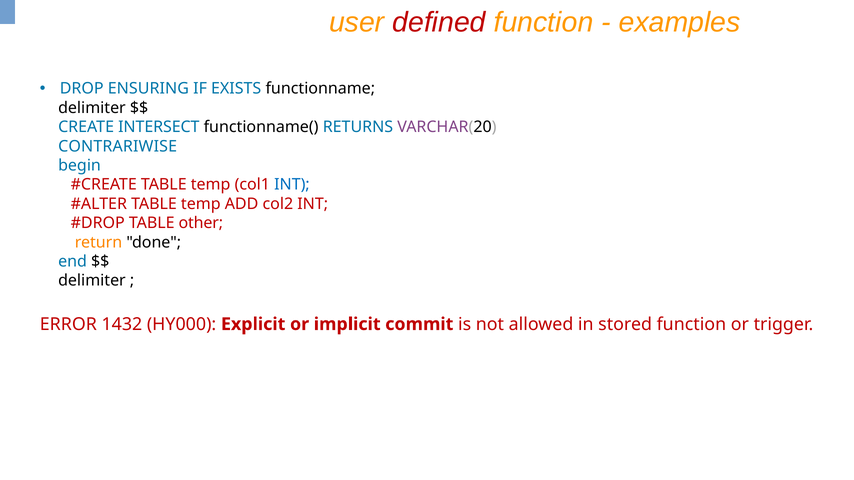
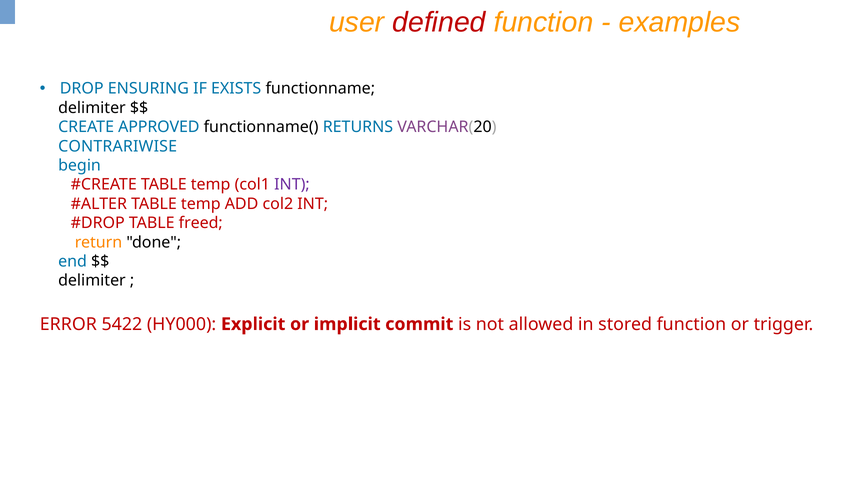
INTERSECT: INTERSECT -> APPROVED
INT at (292, 185) colour: blue -> purple
other: other -> freed
1432: 1432 -> 5422
